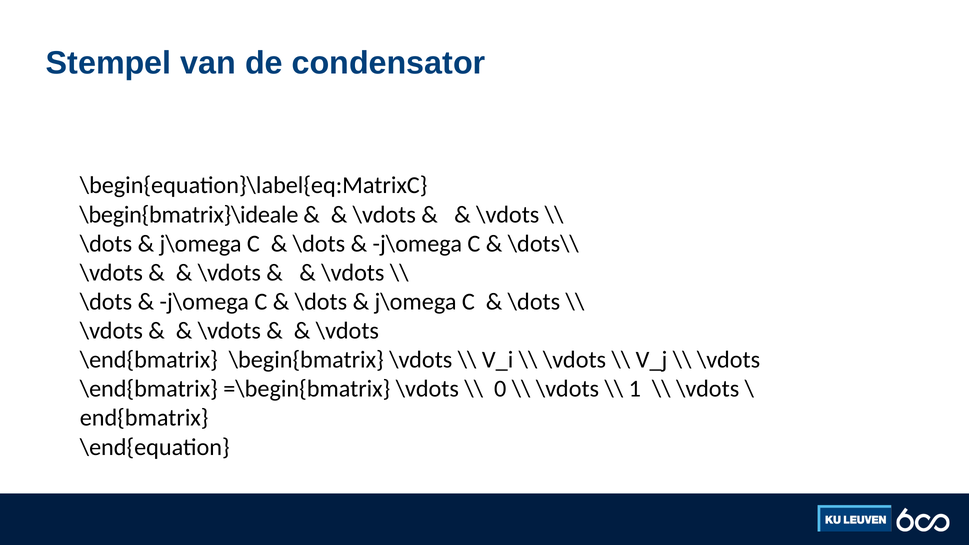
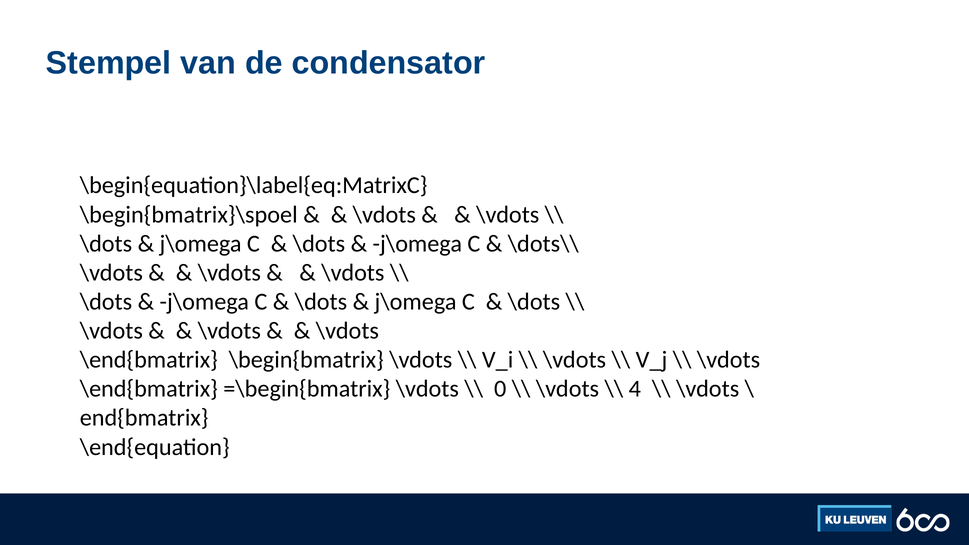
\begin{bmatrix}\ideale: \begin{bmatrix}\ideale -> \begin{bmatrix}\spoel
1: 1 -> 4
